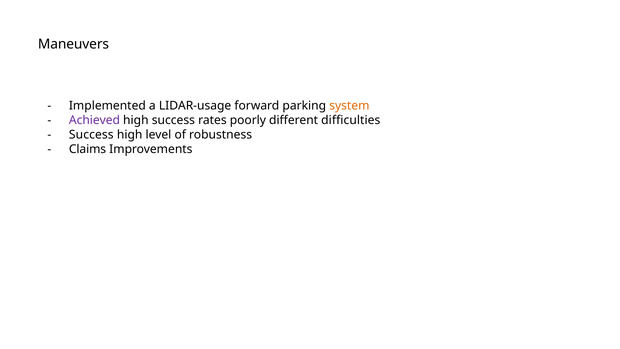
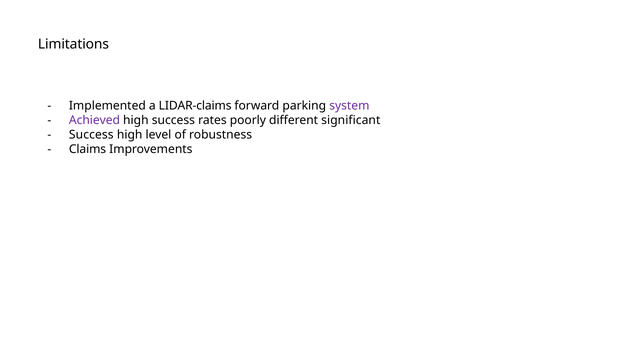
Maneuvers: Maneuvers -> Limitations
LIDAR-usage: LIDAR-usage -> LIDAR-claims
system colour: orange -> purple
difficulties: difficulties -> significant
